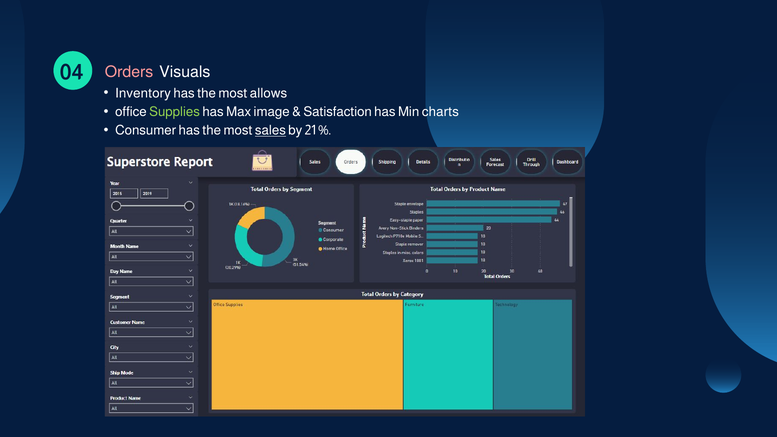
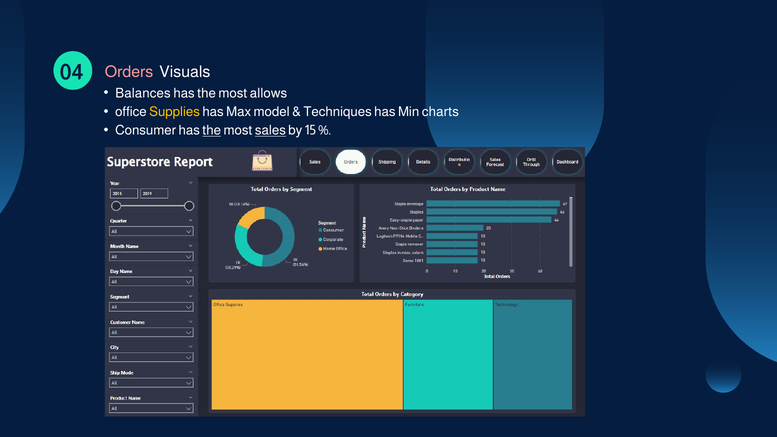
Inventory: Inventory -> Balances
Supplies colour: light green -> yellow
image: image -> model
Satisfaction: Satisfaction -> Techniques
the at (212, 130) underline: none -> present
21: 21 -> 15
